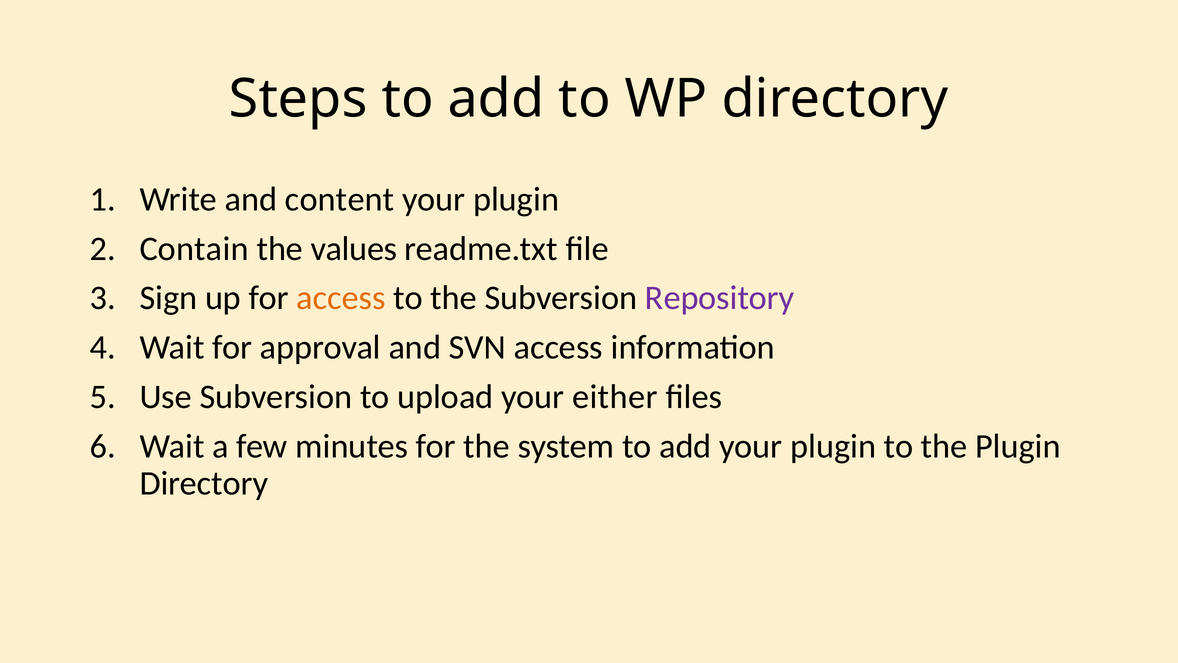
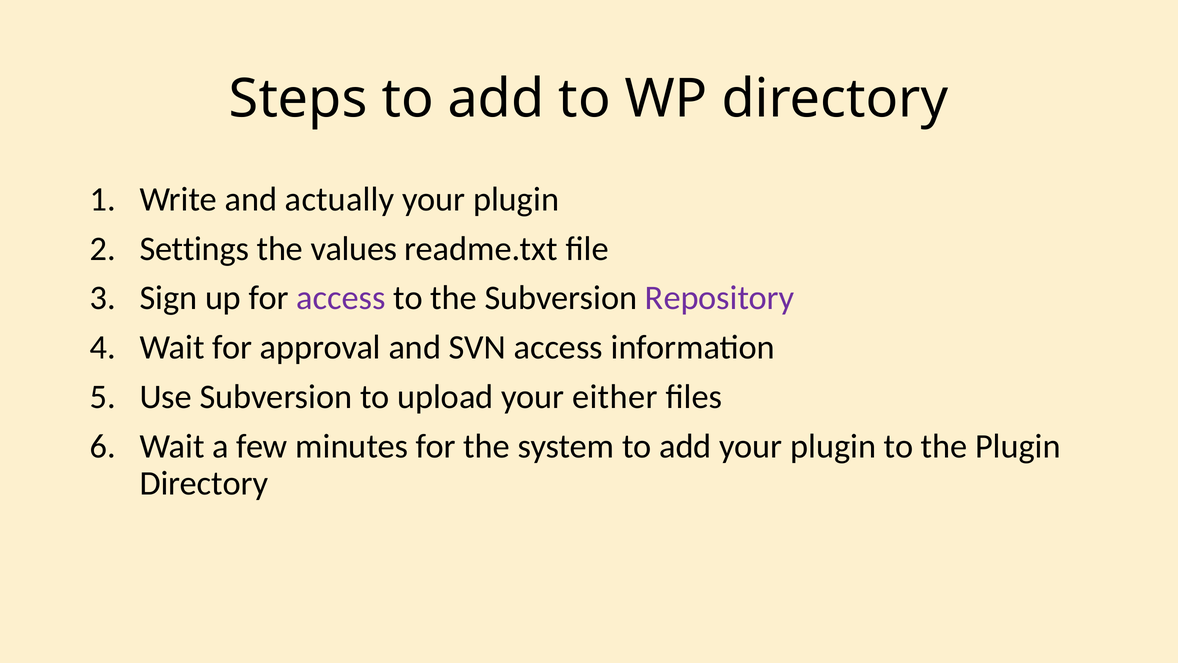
content: content -> actually
Contain: Contain -> Settings
access at (341, 298) colour: orange -> purple
